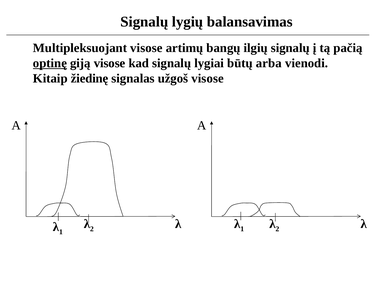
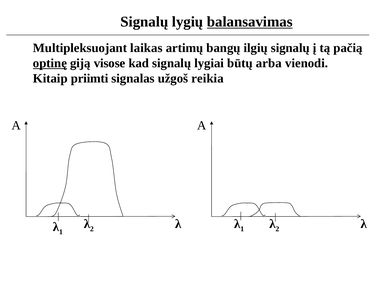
balansavimas underline: none -> present
Multipleksuojant visose: visose -> laikas
žiedinę: žiedinę -> priimti
užgoš visose: visose -> reikia
